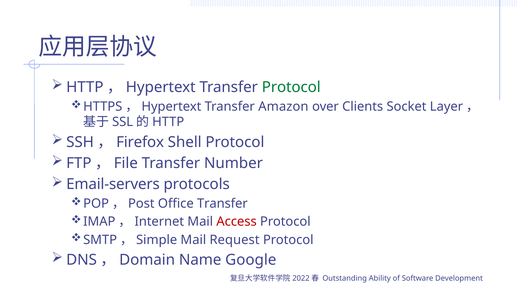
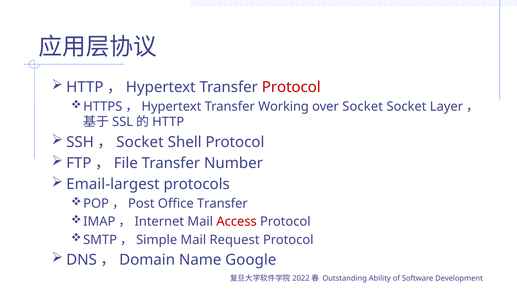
Protocol at (291, 87) colour: green -> red
Amazon: Amazon -> Working
over Clients: Clients -> Socket
Firefox at (140, 142): Firefox -> Socket
Email-servers: Email-servers -> Email-largest
